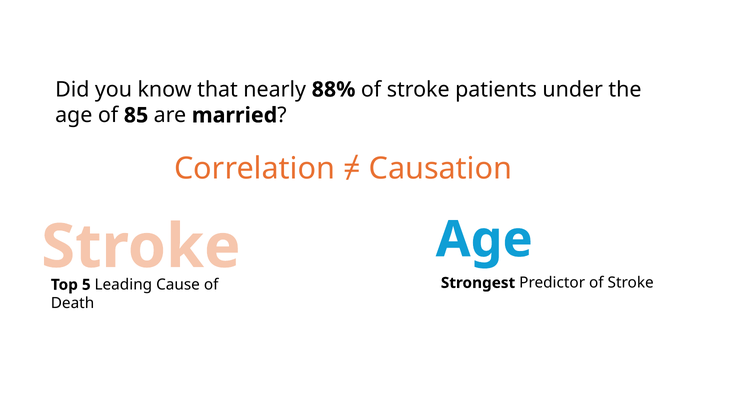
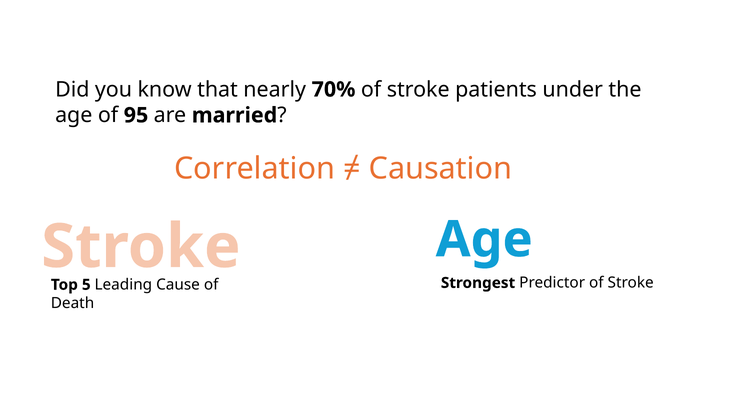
88%: 88% -> 70%
85: 85 -> 95
